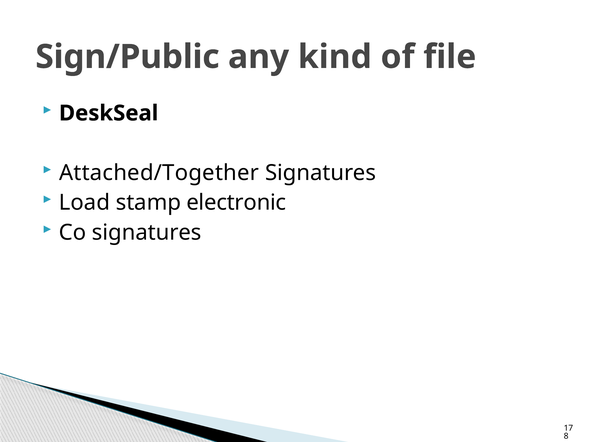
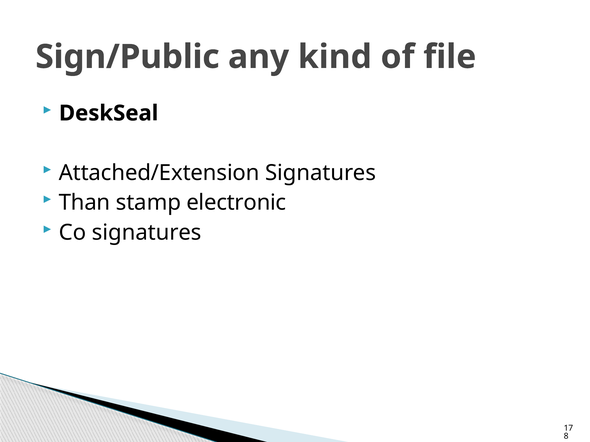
Attached/Together: Attached/Together -> Attached/Extension
Load: Load -> Than
